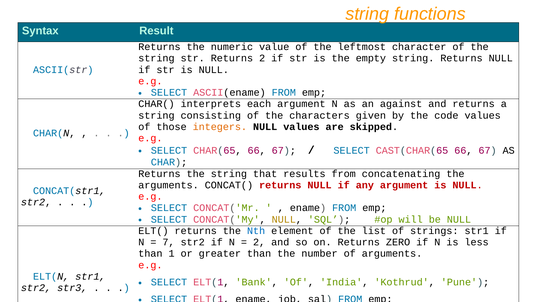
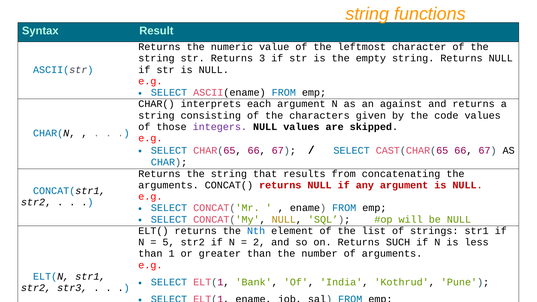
Returns 2: 2 -> 3
integers colour: orange -> purple
7: 7 -> 5
ZERO: ZERO -> SUCH
